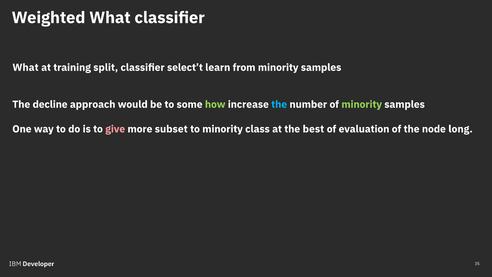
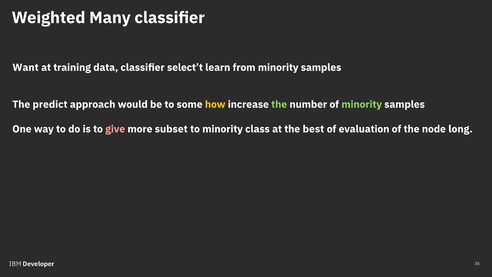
Weighted What: What -> Many
What at (26, 67): What -> Want
split: split -> data
decline: decline -> predict
how colour: light green -> yellow
the at (279, 104) colour: light blue -> light green
